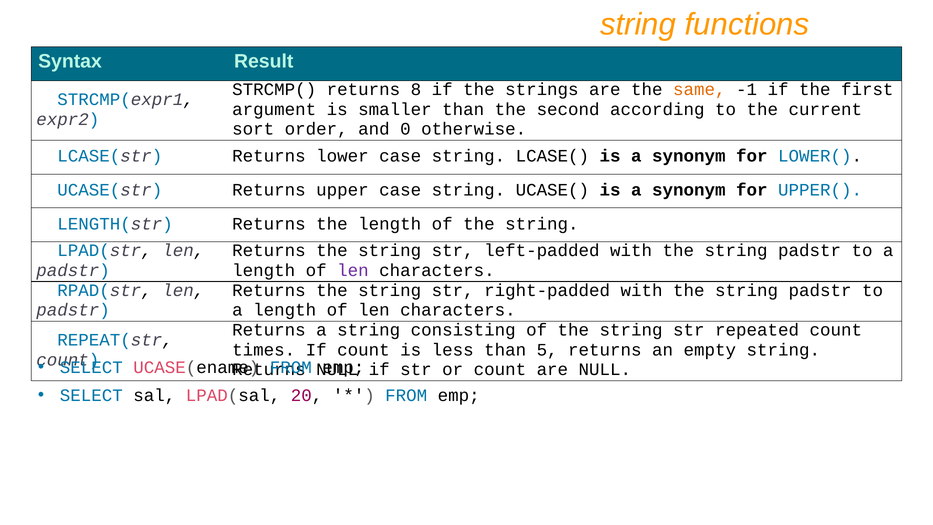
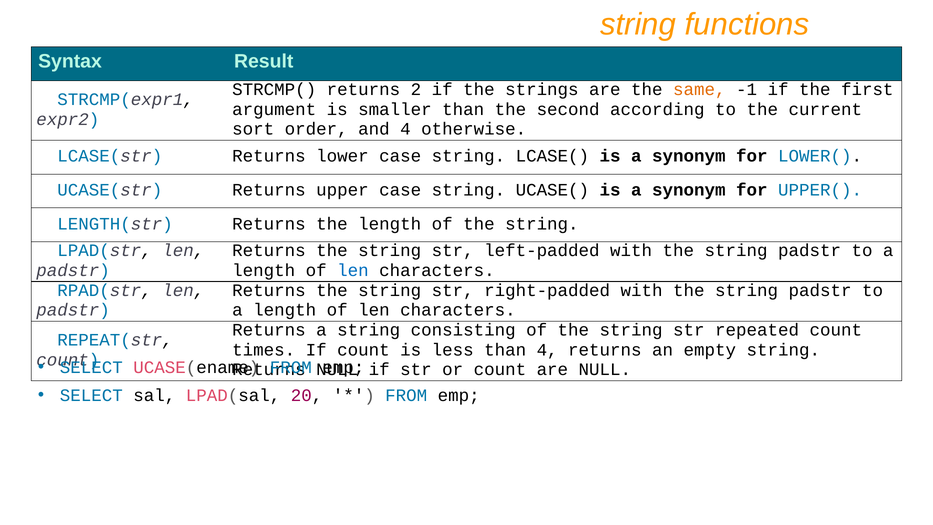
8: 8 -> 2
and 0: 0 -> 4
len at (353, 270) colour: purple -> blue
than 5: 5 -> 4
